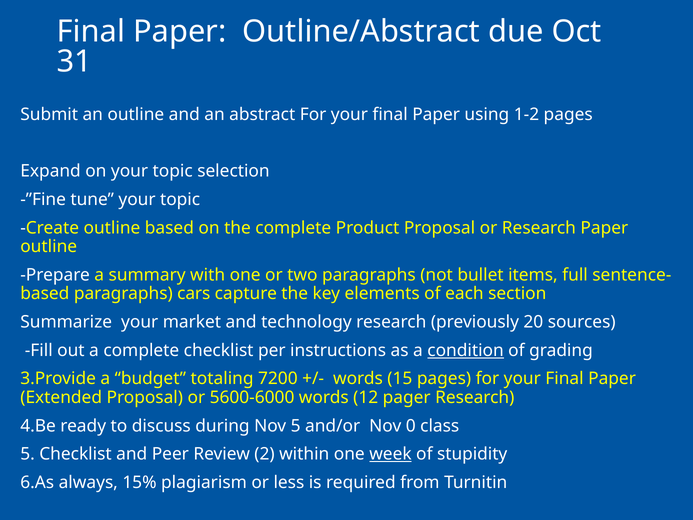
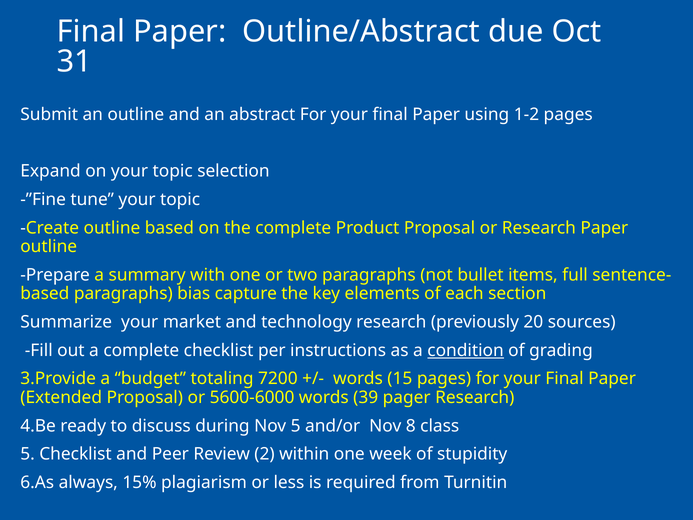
cars: cars -> bias
12: 12 -> 39
0: 0 -> 8
week underline: present -> none
